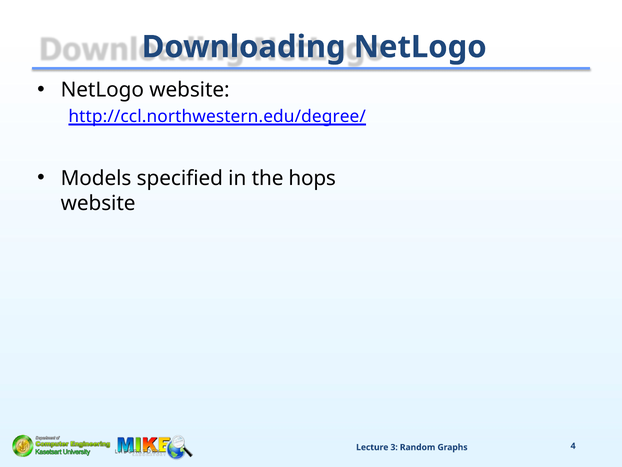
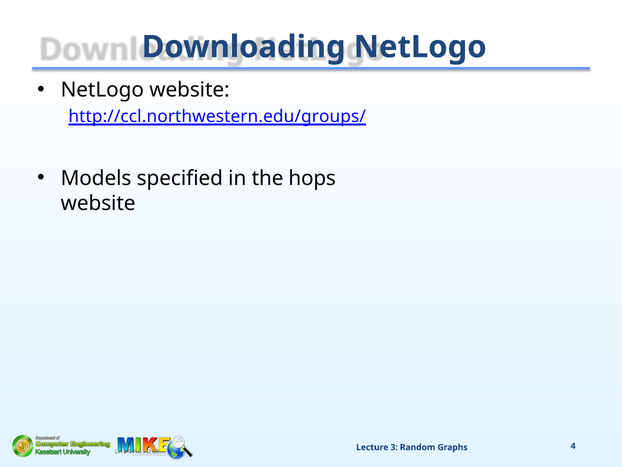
http://ccl.northwestern.edu/degree/: http://ccl.northwestern.edu/degree/ -> http://ccl.northwestern.edu/groups/
